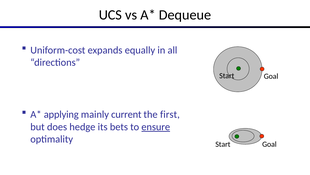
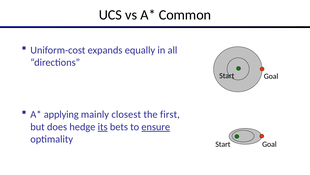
Dequeue: Dequeue -> Common
current: current -> closest
its underline: none -> present
